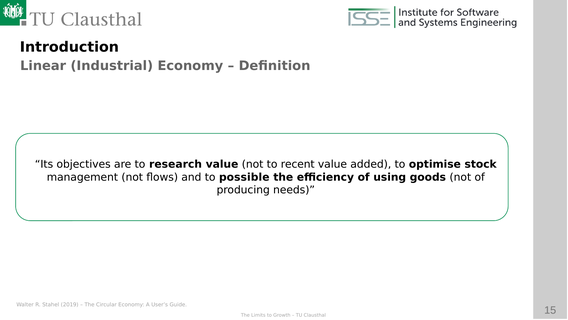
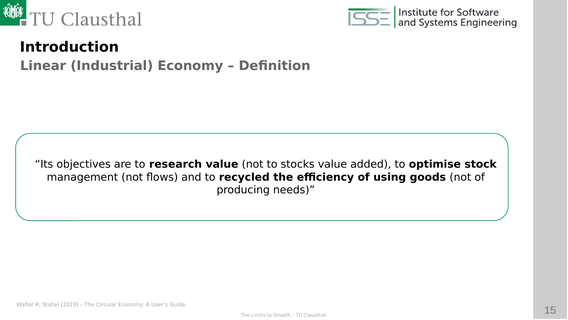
recent: recent -> stocks
possible: possible -> recycled
